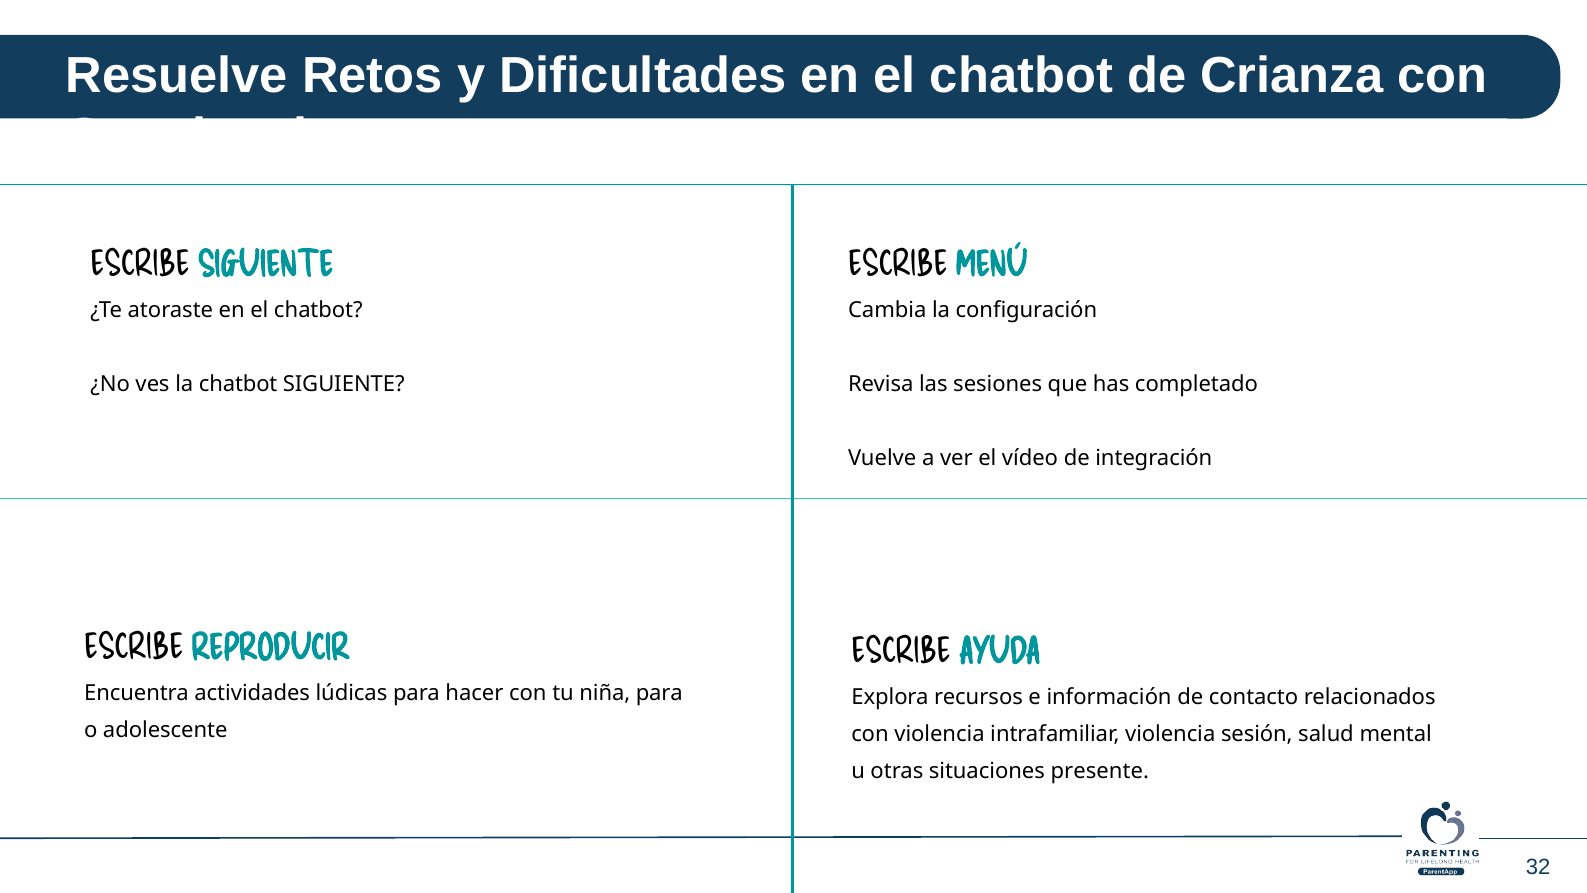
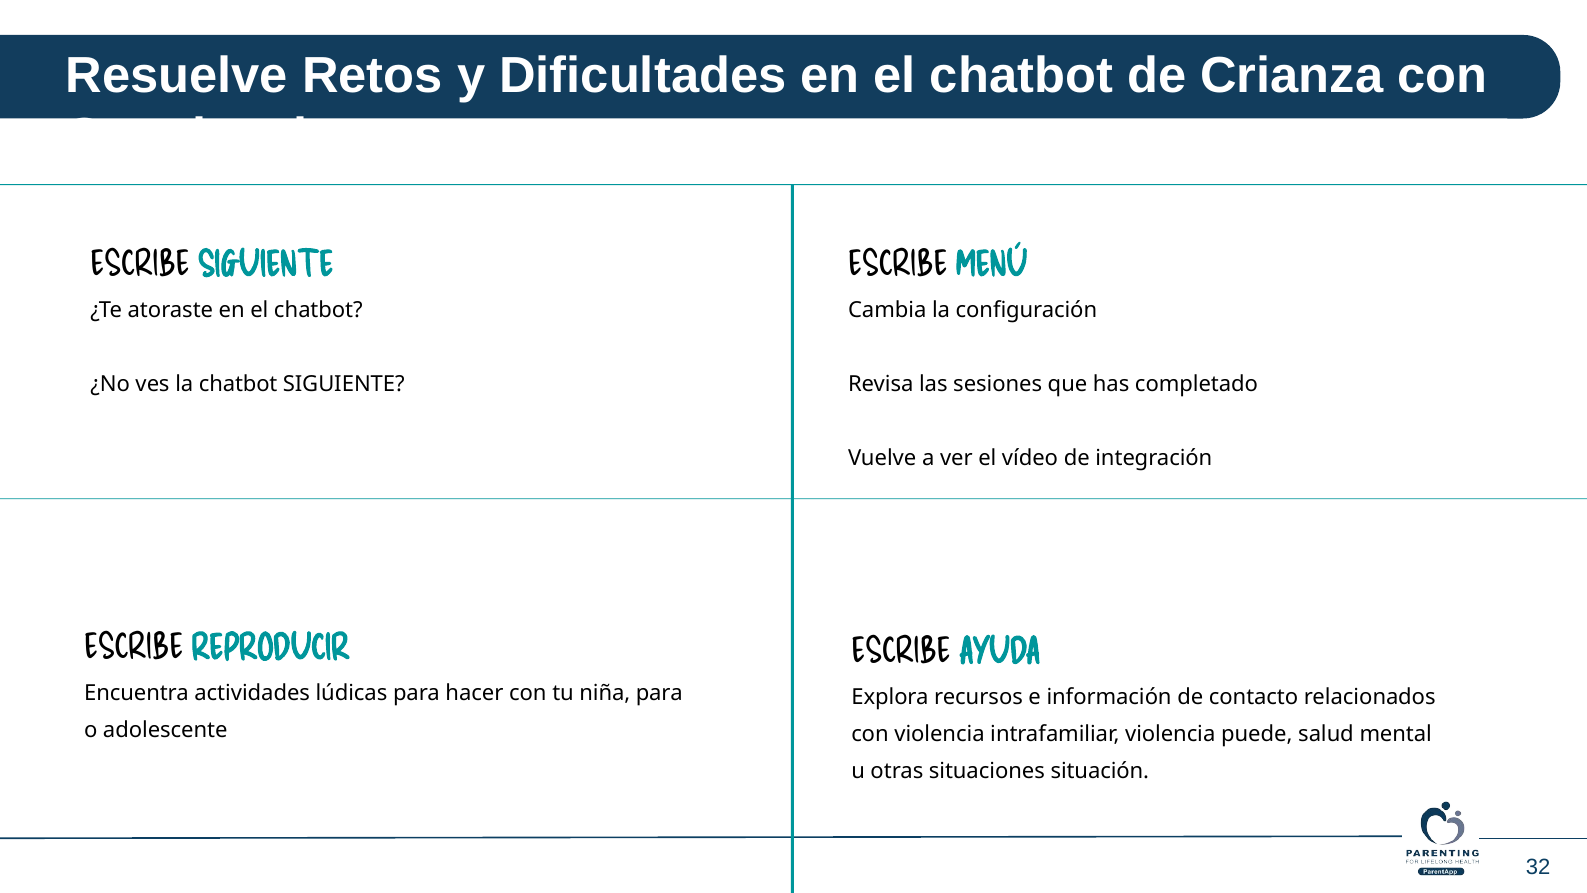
sesión: sesión -> puede
presente: presente -> situación
